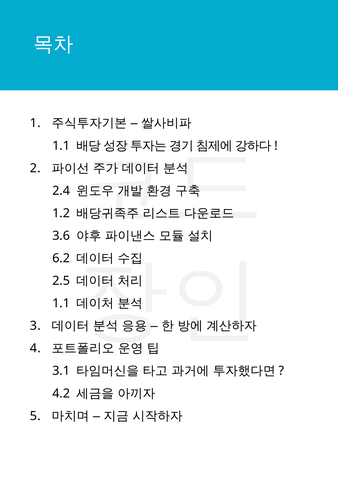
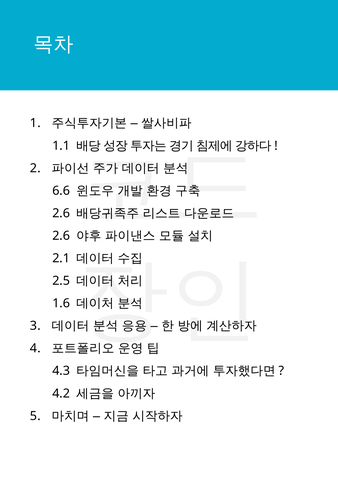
2.4: 2.4 -> 6.6
1.2 at (61, 213): 1.2 -> 2.6
3.6 at (61, 236): 3.6 -> 2.6
6.2: 6.2 -> 2.1
1.1 at (61, 303): 1.1 -> 1.6
3.1: 3.1 -> 4.3
